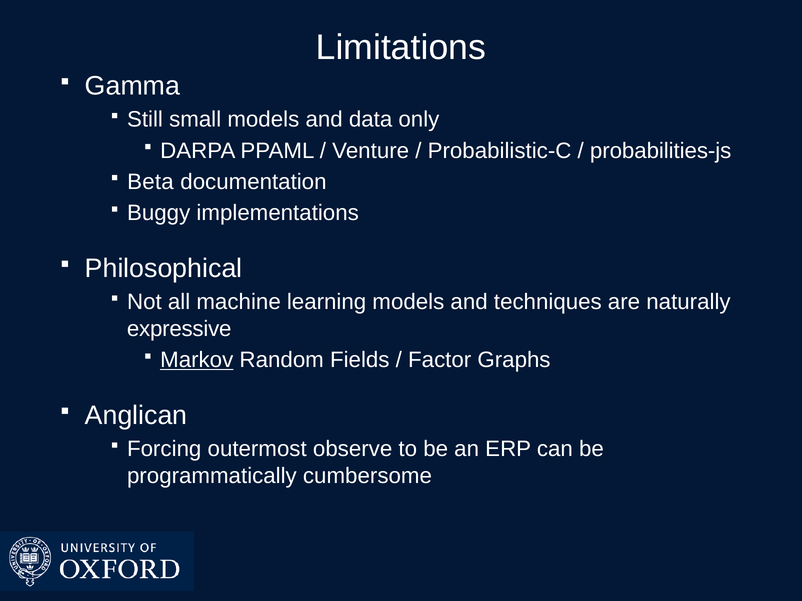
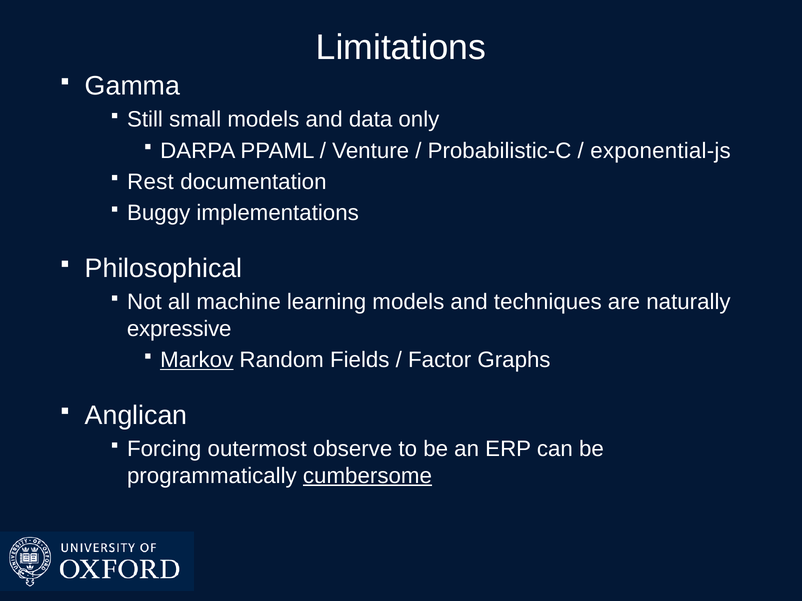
probabilities-js: probabilities-js -> exponential-js
Beta: Beta -> Rest
cumbersome underline: none -> present
